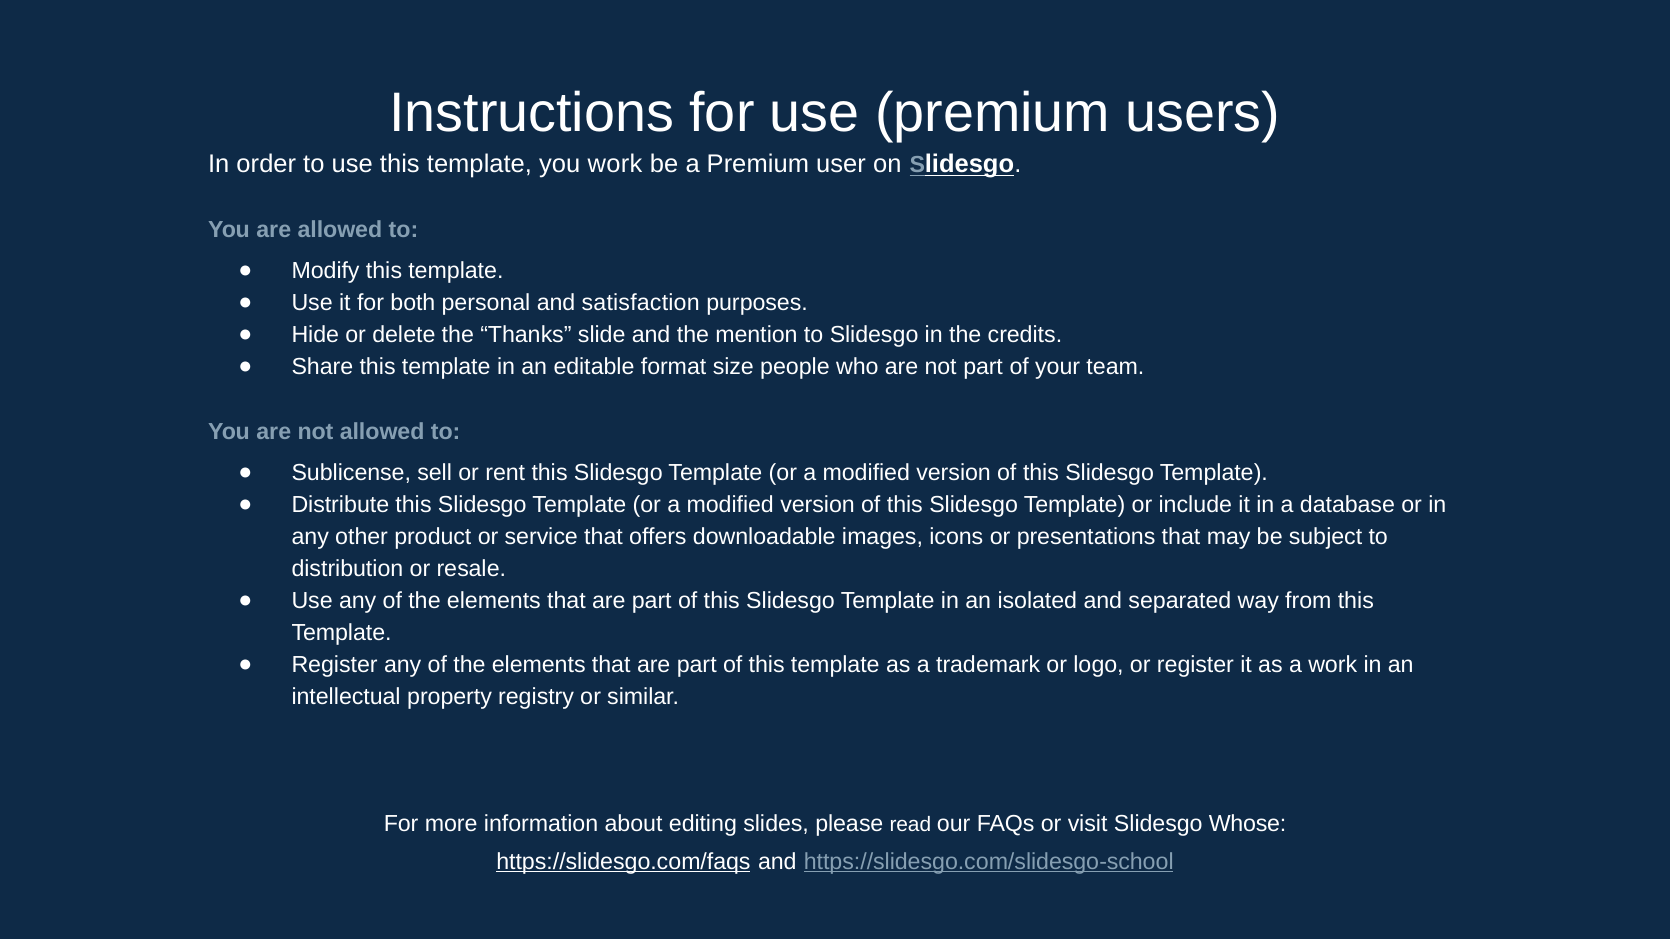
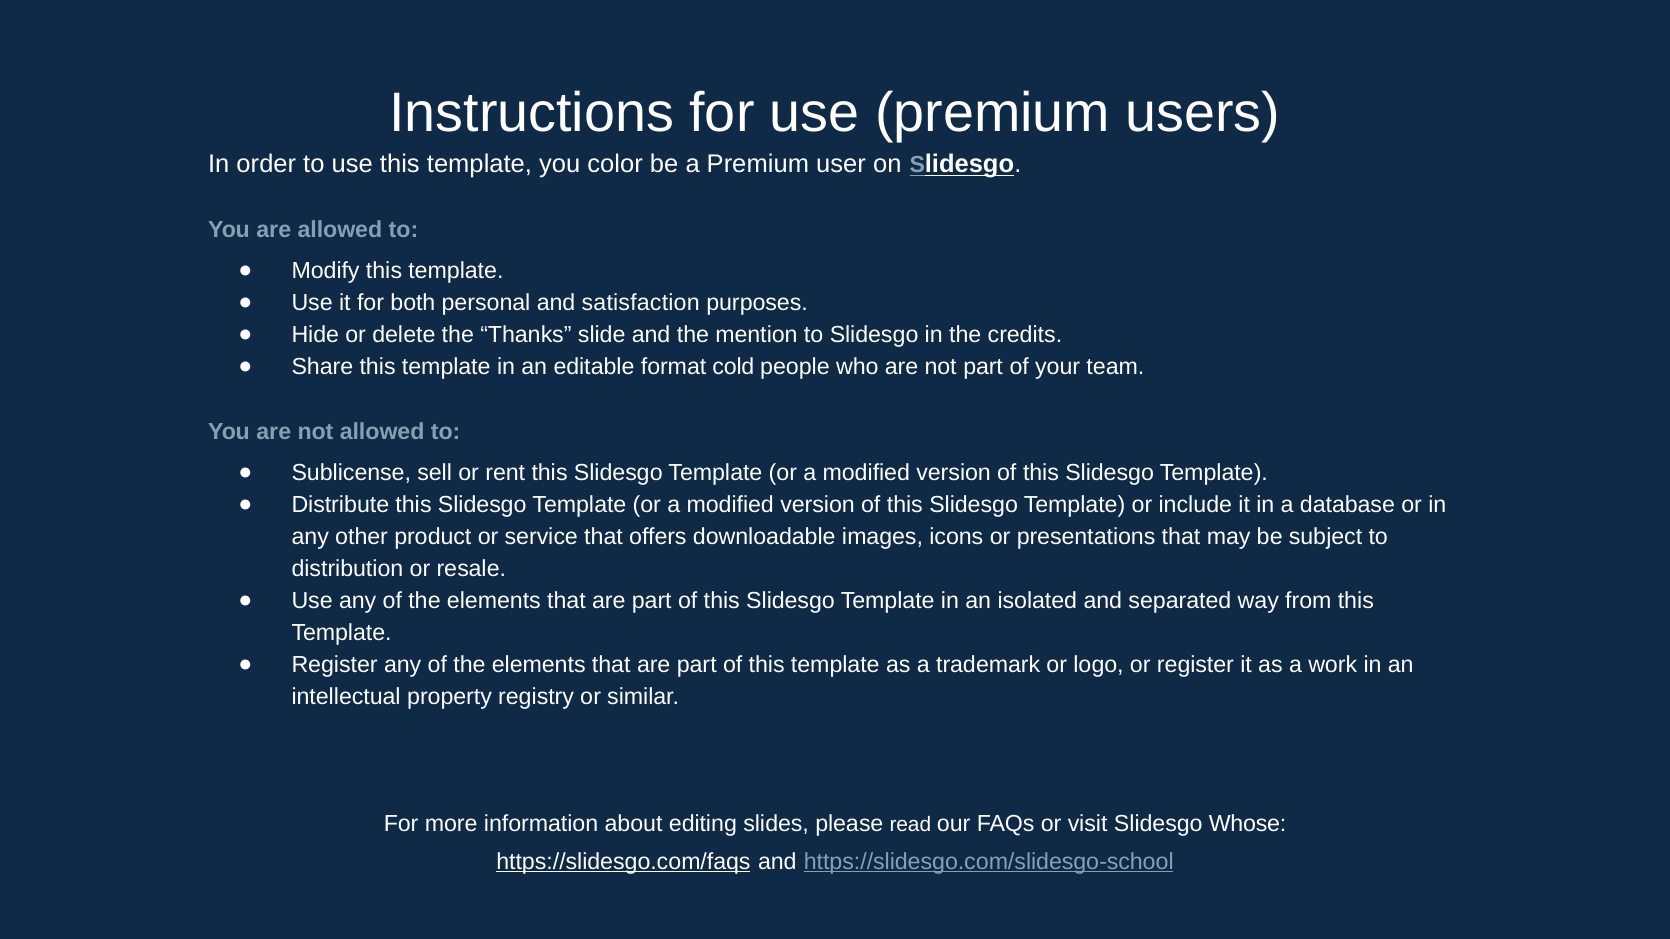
you work: work -> color
size: size -> cold
